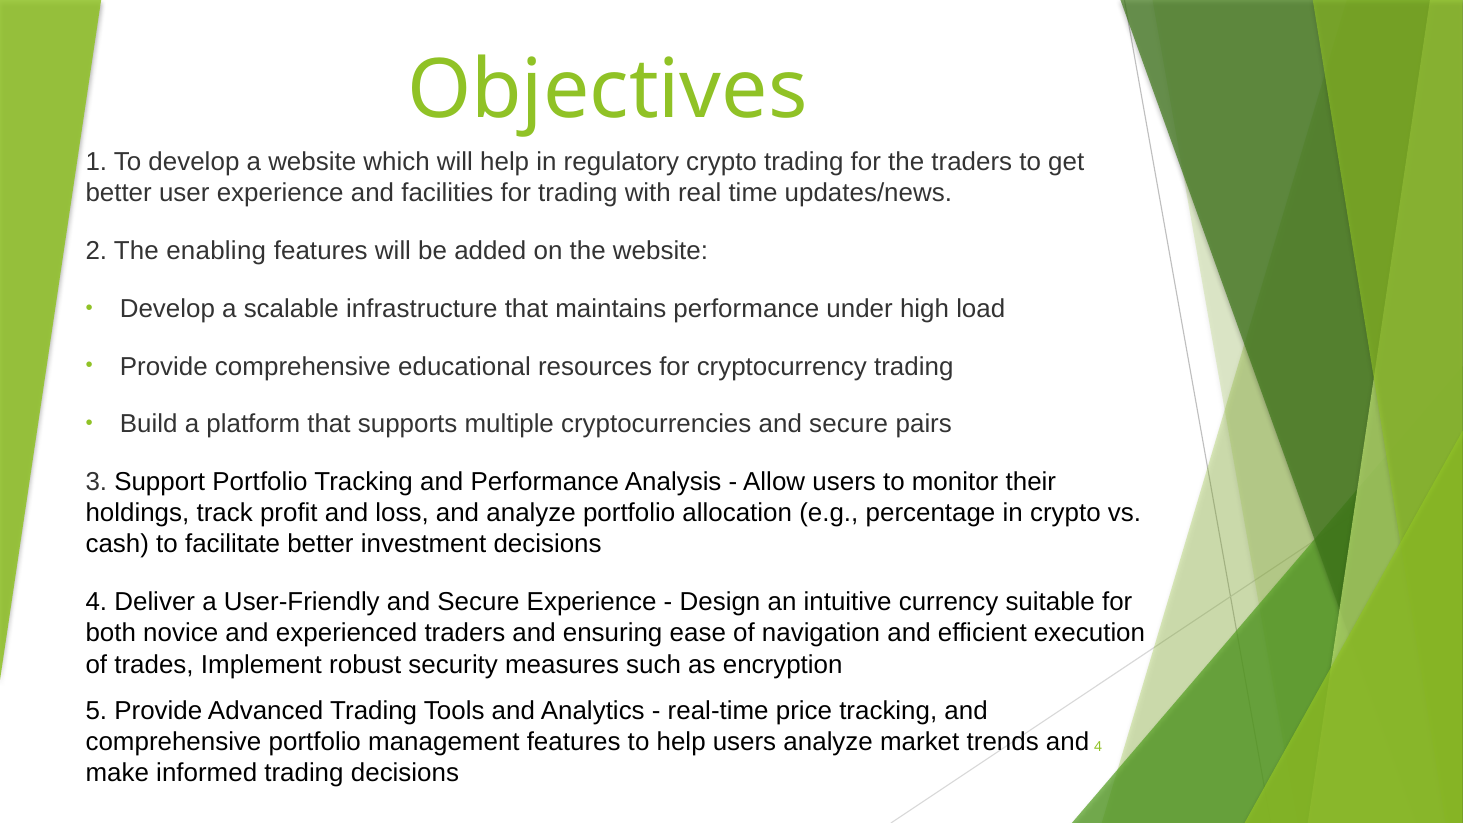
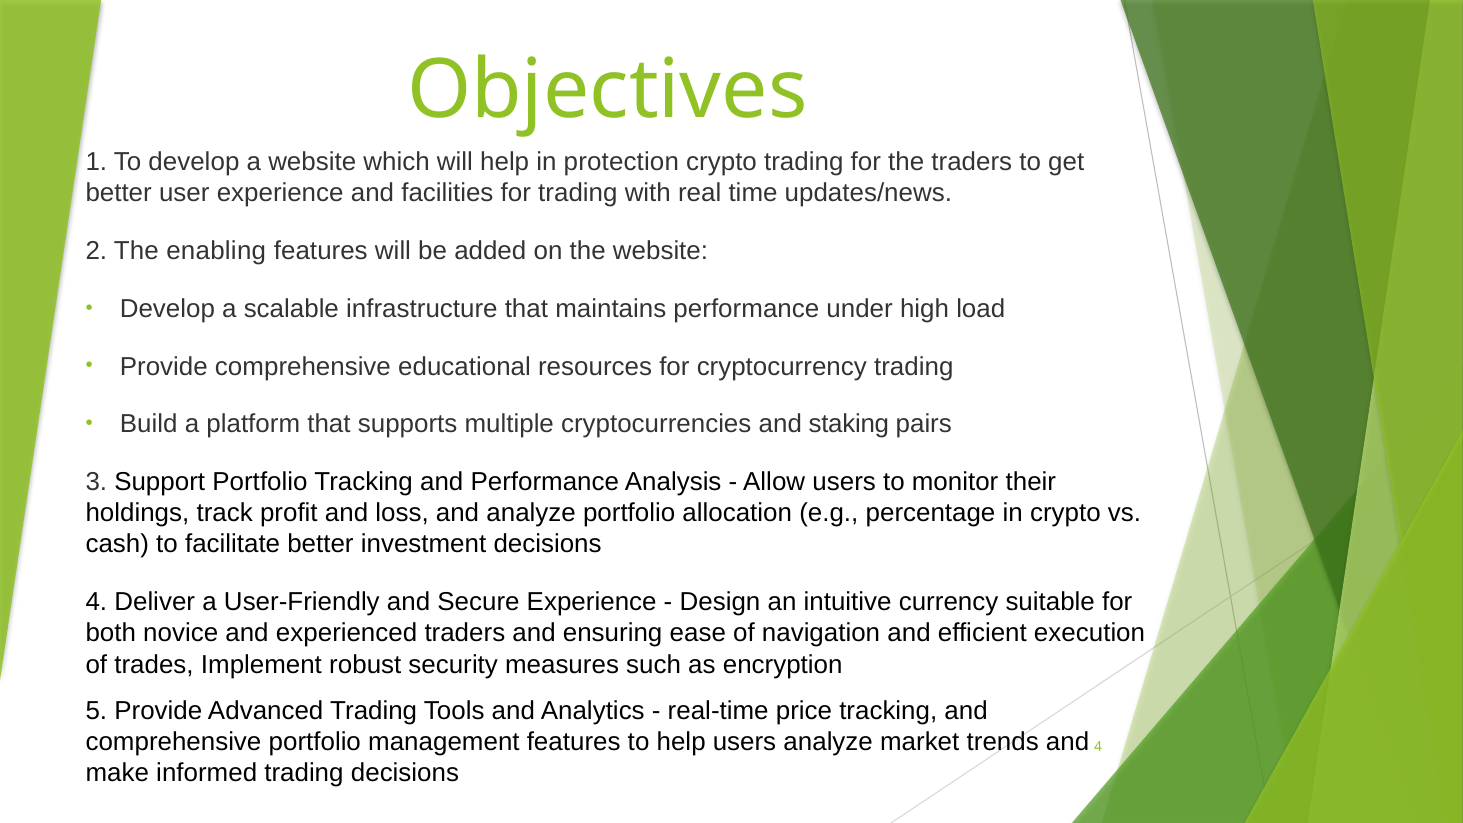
regulatory: regulatory -> protection
cryptocurrencies and secure: secure -> staking
